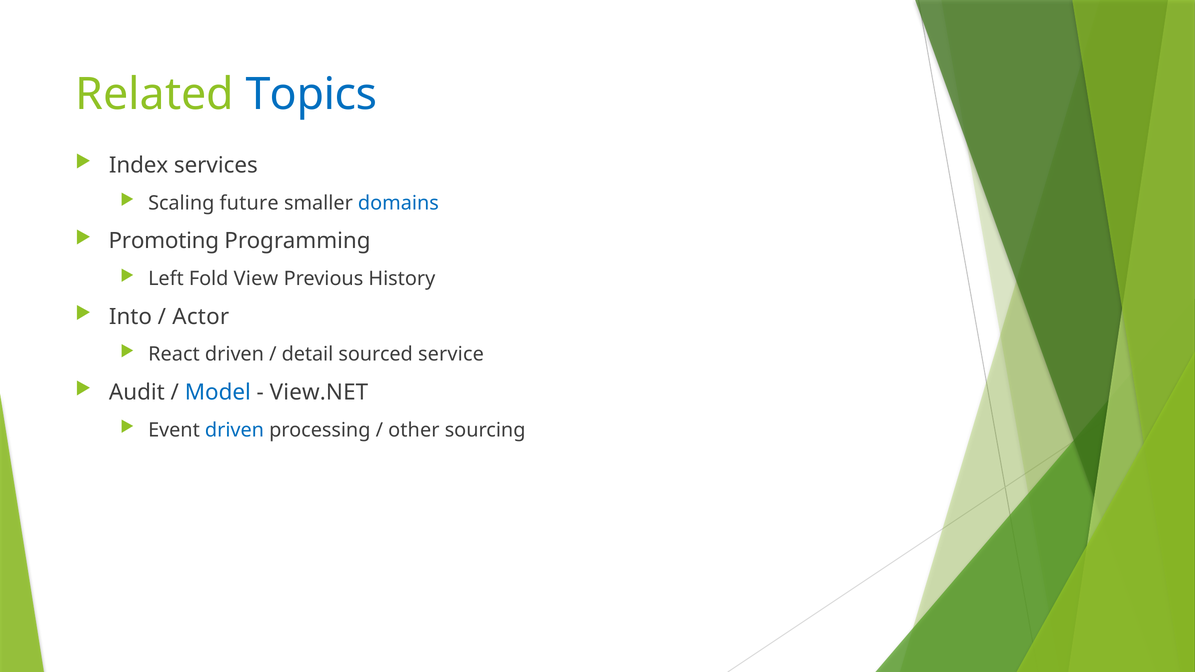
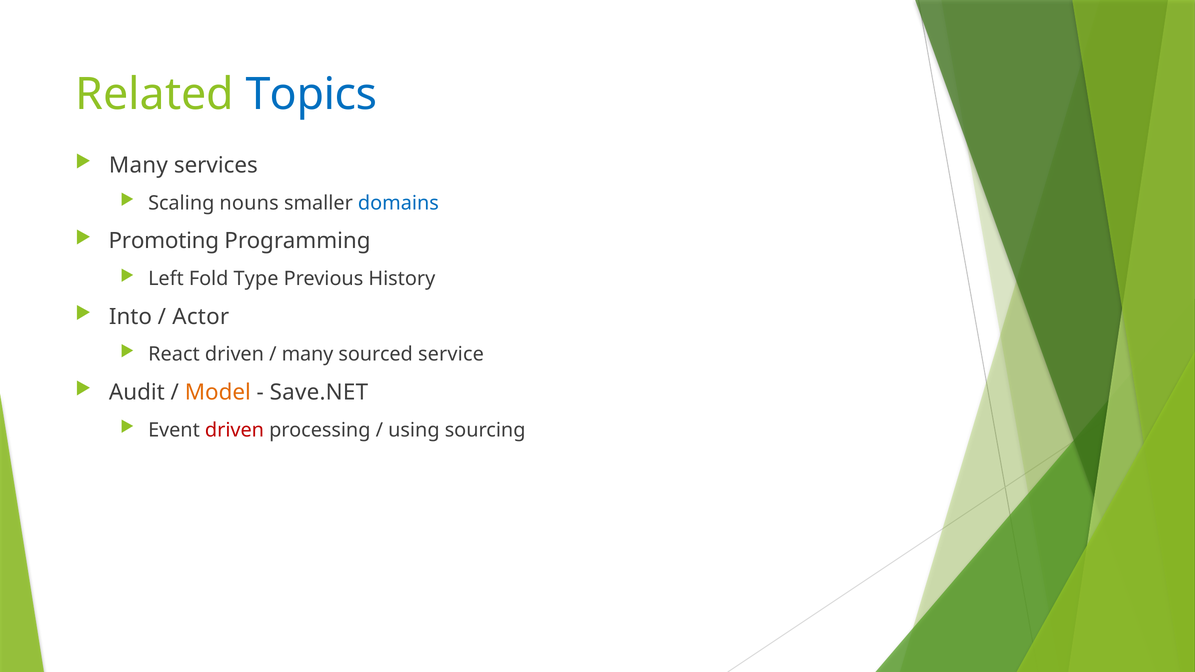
Index at (139, 165): Index -> Many
future: future -> nouns
View: View -> Type
detail at (307, 354): detail -> many
Model colour: blue -> orange
View.NET: View.NET -> Save.NET
driven at (235, 430) colour: blue -> red
other: other -> using
